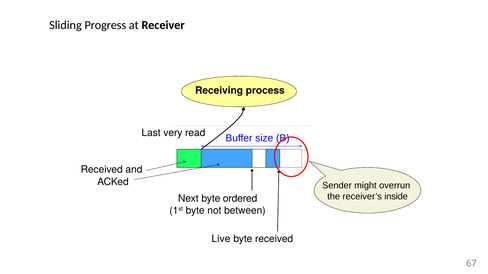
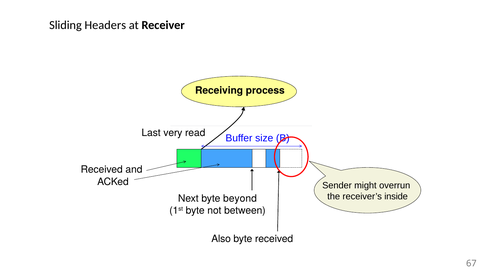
Progress: Progress -> Headers
ordered: ordered -> beyond
Live: Live -> Also
